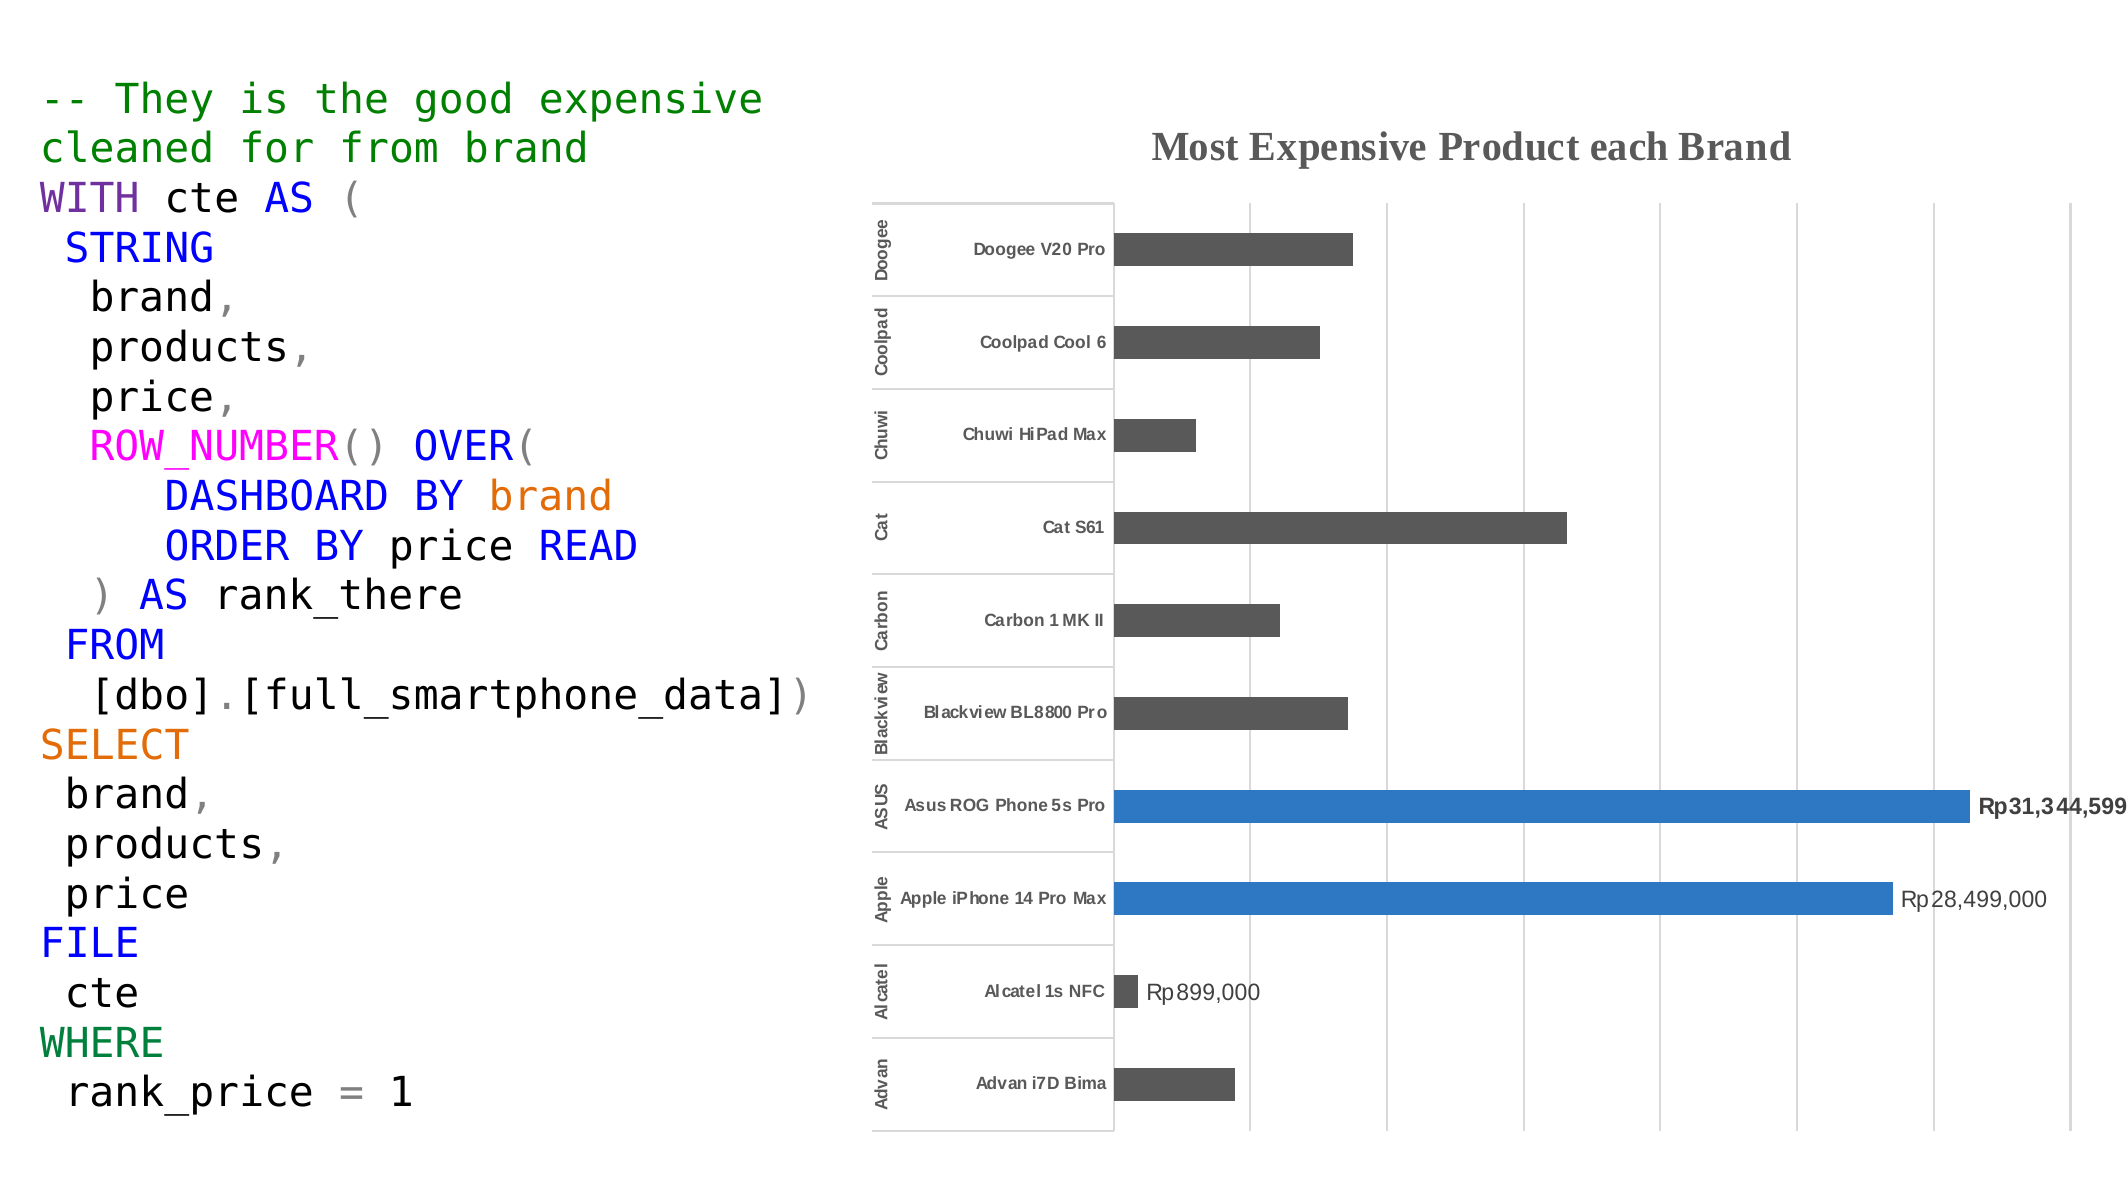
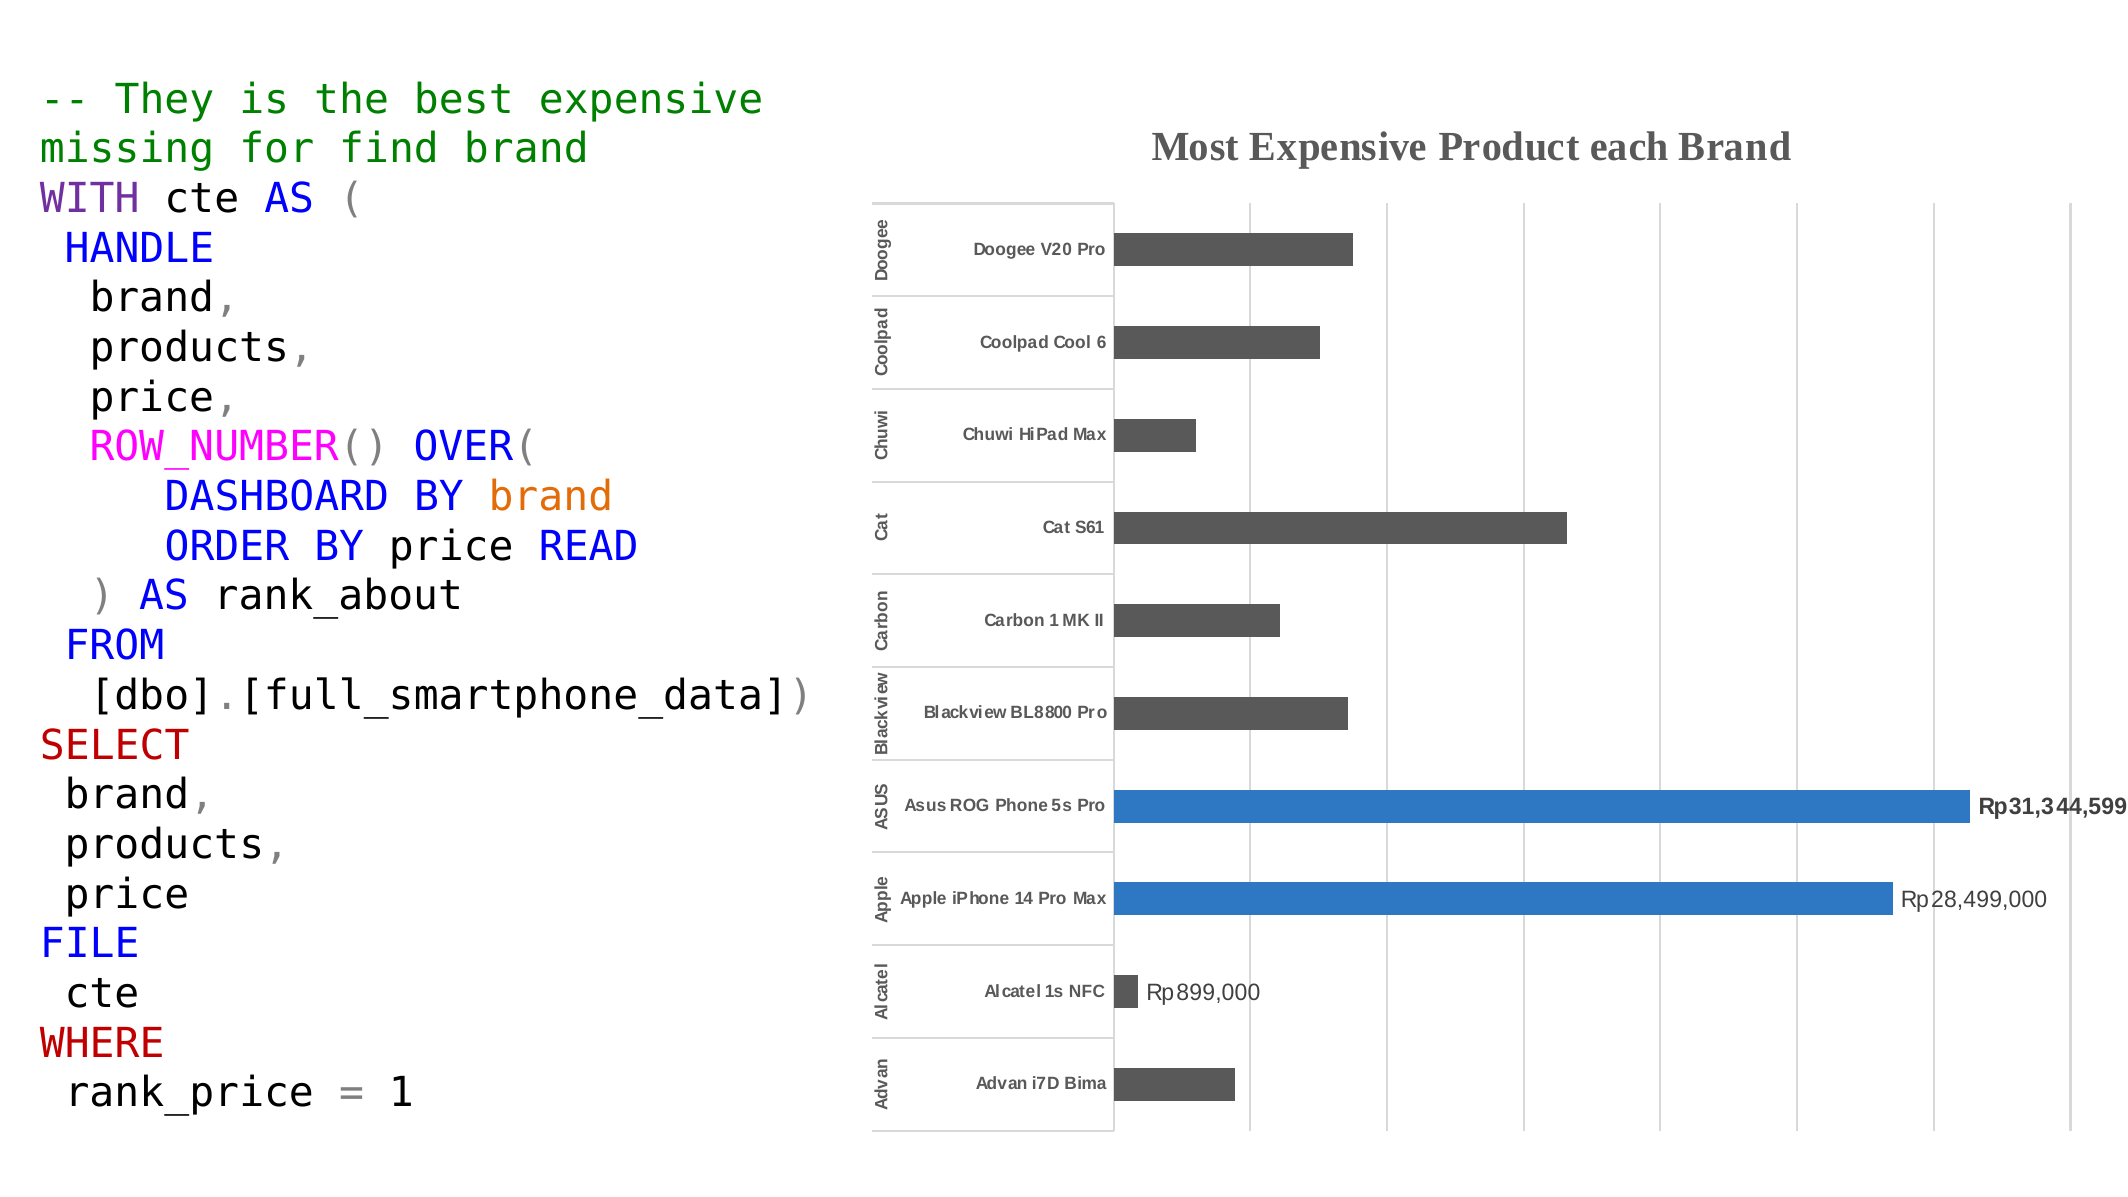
good: good -> best
cleaned: cleaned -> missing
for from: from -> find
STRING: STRING -> HANDLE
rank_there: rank_there -> rank_about
SELECT colour: orange -> red
WHERE colour: green -> red
